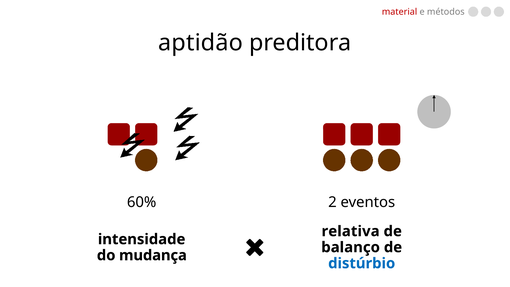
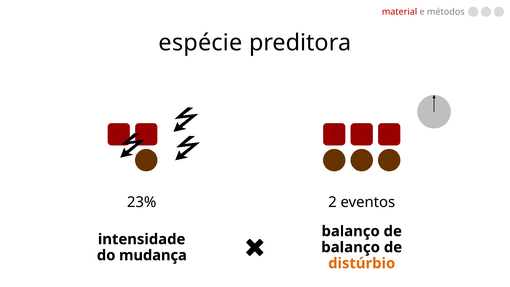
aptidão: aptidão -> espécie
60%: 60% -> 23%
relativa at (351, 231): relativa -> balanço
distúrbio colour: blue -> orange
